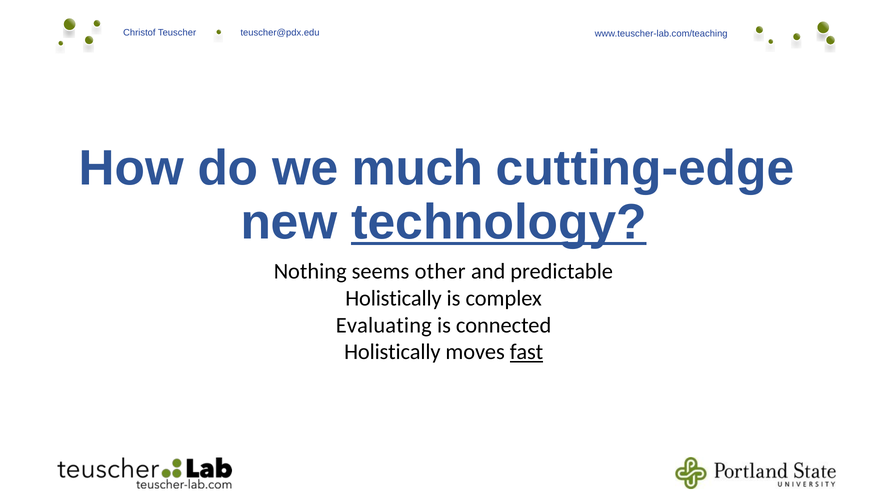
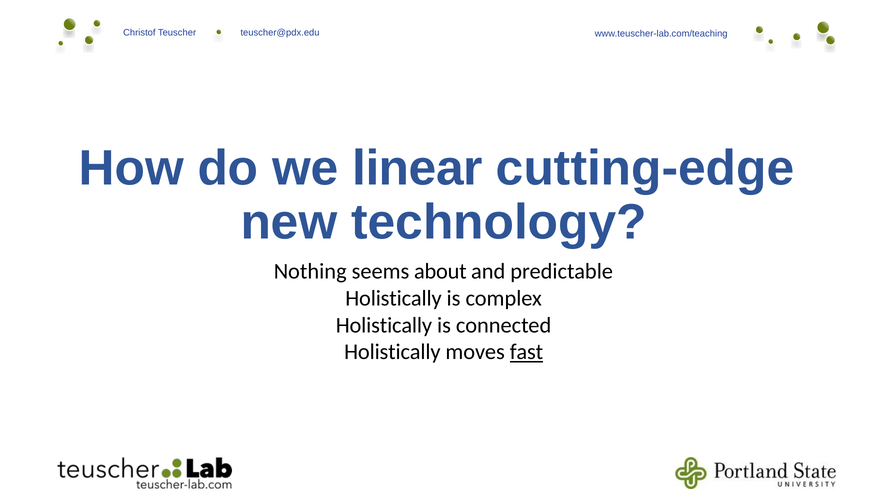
much: much -> linear
technology underline: present -> none
other: other -> about
Evaluating at (384, 325): Evaluating -> Holistically
